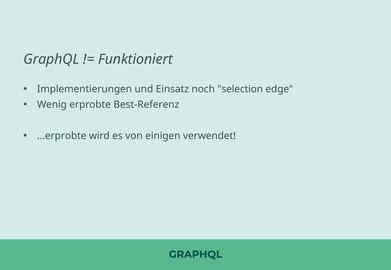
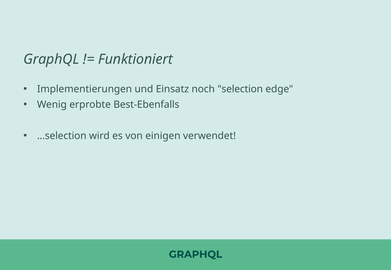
Best-Referenz: Best-Referenz -> Best-Ebenfalls
...erprobte: ...erprobte -> ...selection
